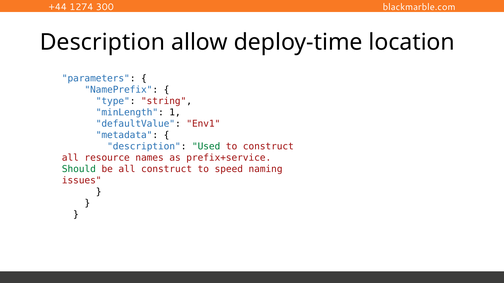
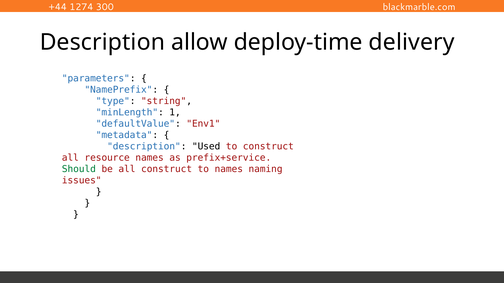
location: location -> delivery
Used colour: green -> black
to speed: speed -> names
